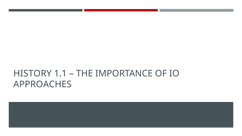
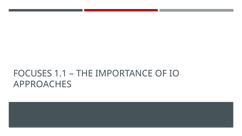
HISTORY: HISTORY -> FOCUSES
